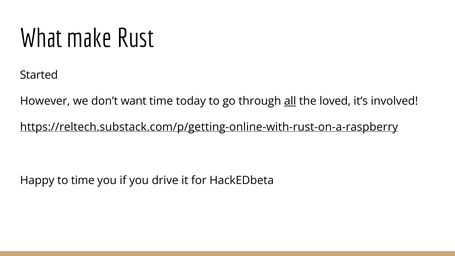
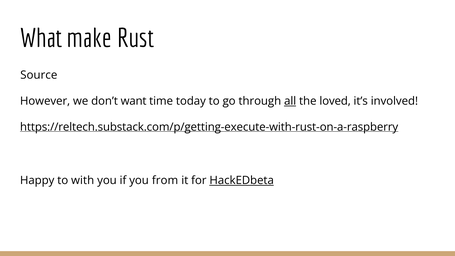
Started: Started -> Source
https://reltech.substack.com/p/getting-online-with-rust-on-a-raspberry: https://reltech.substack.com/p/getting-online-with-rust-on-a-raspberry -> https://reltech.substack.com/p/getting-execute-with-rust-on-a-raspberry
to time: time -> with
drive: drive -> from
HackEDbeta underline: none -> present
